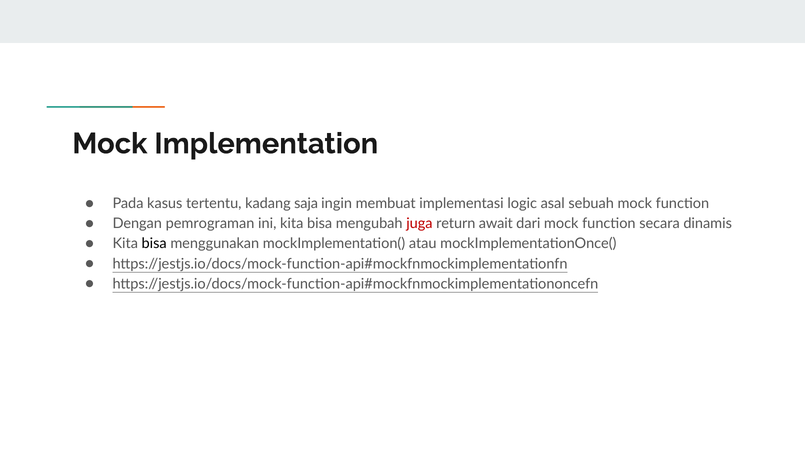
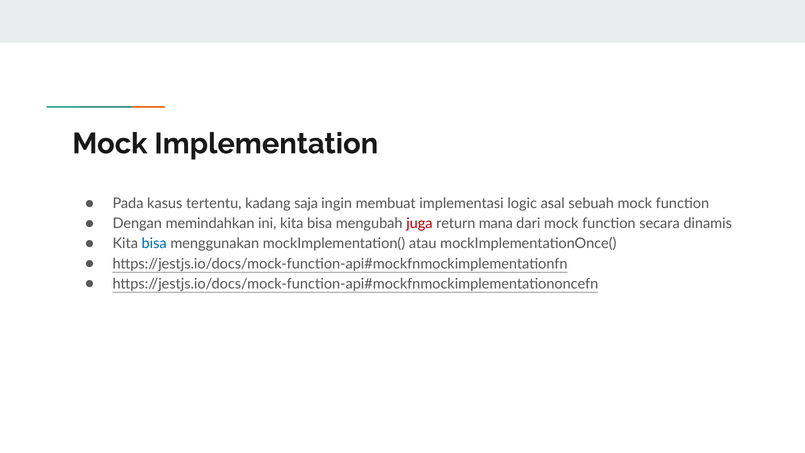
pemrograman: pemrograman -> memindahkan
await: await -> mana
bisa at (154, 244) colour: black -> blue
